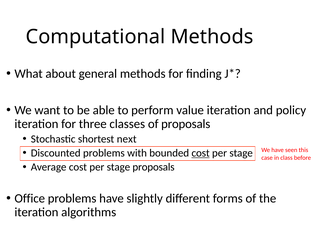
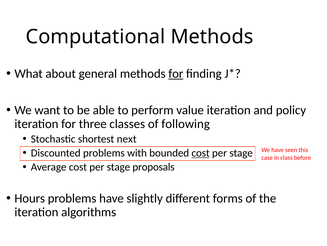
for at (176, 73) underline: none -> present
of proposals: proposals -> following
Office: Office -> Hours
